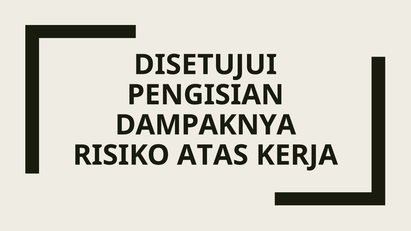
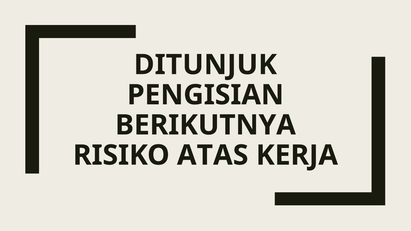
DISETUJUI: DISETUJUI -> DITUNJUK
DAMPAKNYA: DAMPAKNYA -> BERIKUTNYA
